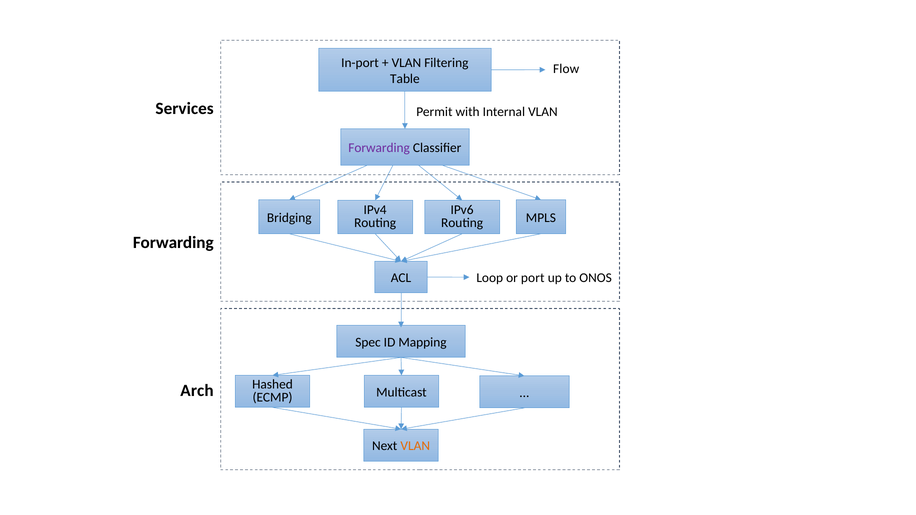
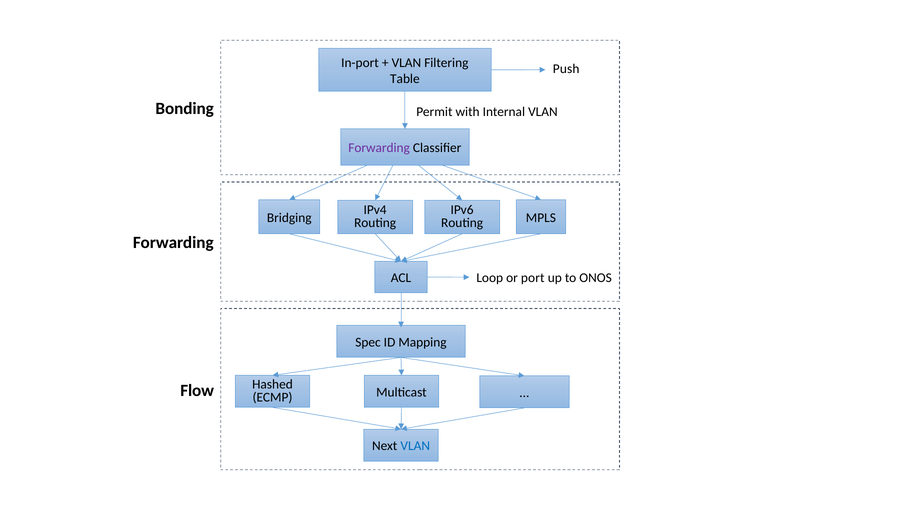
Flow: Flow -> Push
Services: Services -> Bonding
Arch: Arch -> Flow
VLAN at (415, 446) colour: orange -> blue
